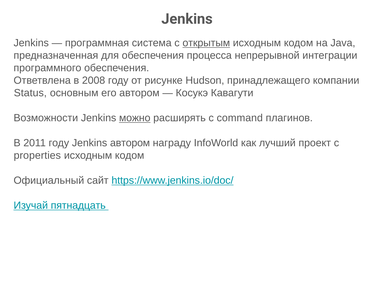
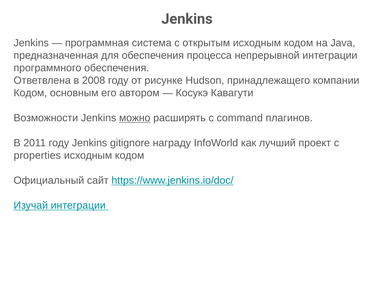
открытым underline: present -> none
Status at (30, 93): Status -> Кодом
Jenkins автором: автором -> gitignore
Изучай пятнадцать: пятнадцать -> интеграции
